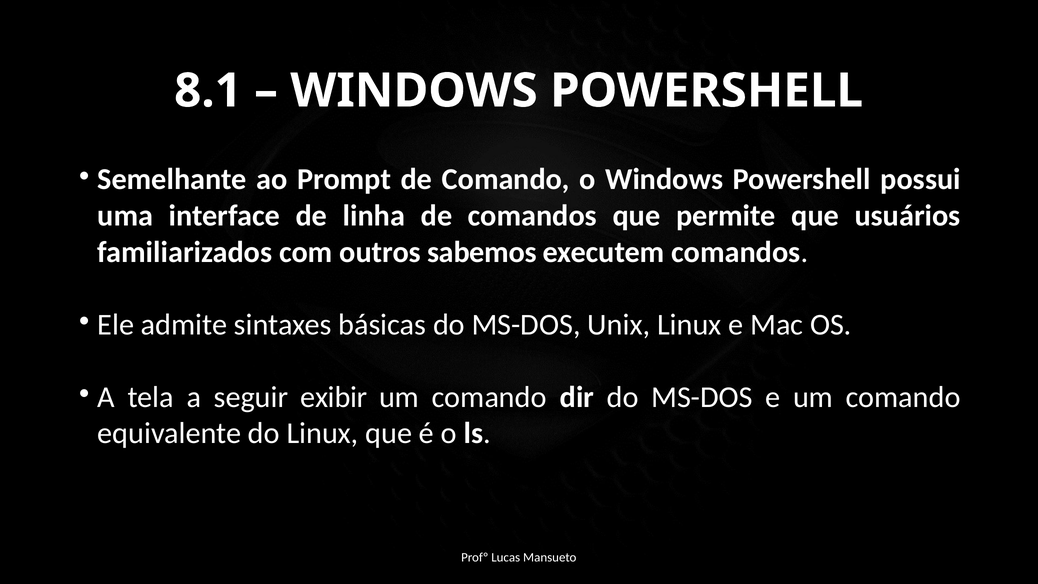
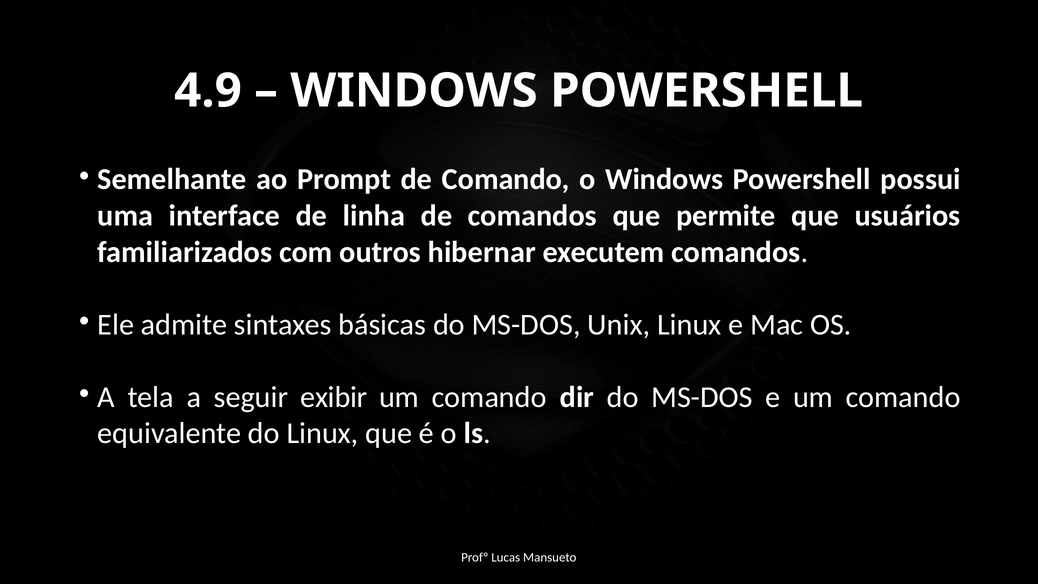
8.1: 8.1 -> 4.9
sabemos: sabemos -> hibernar
